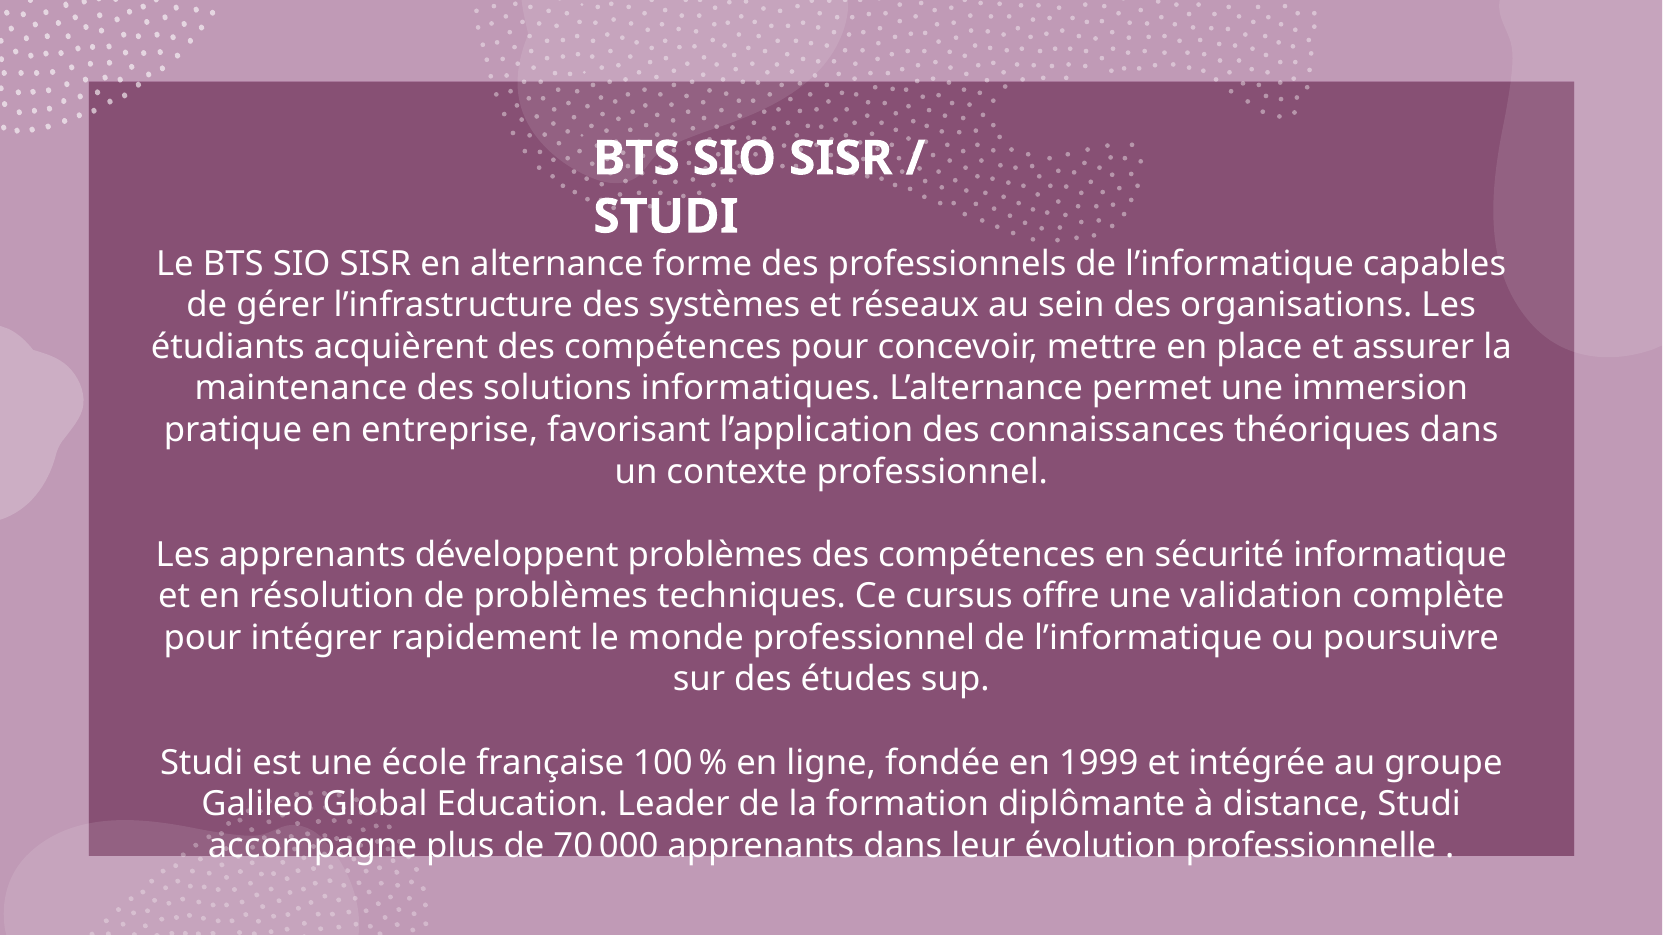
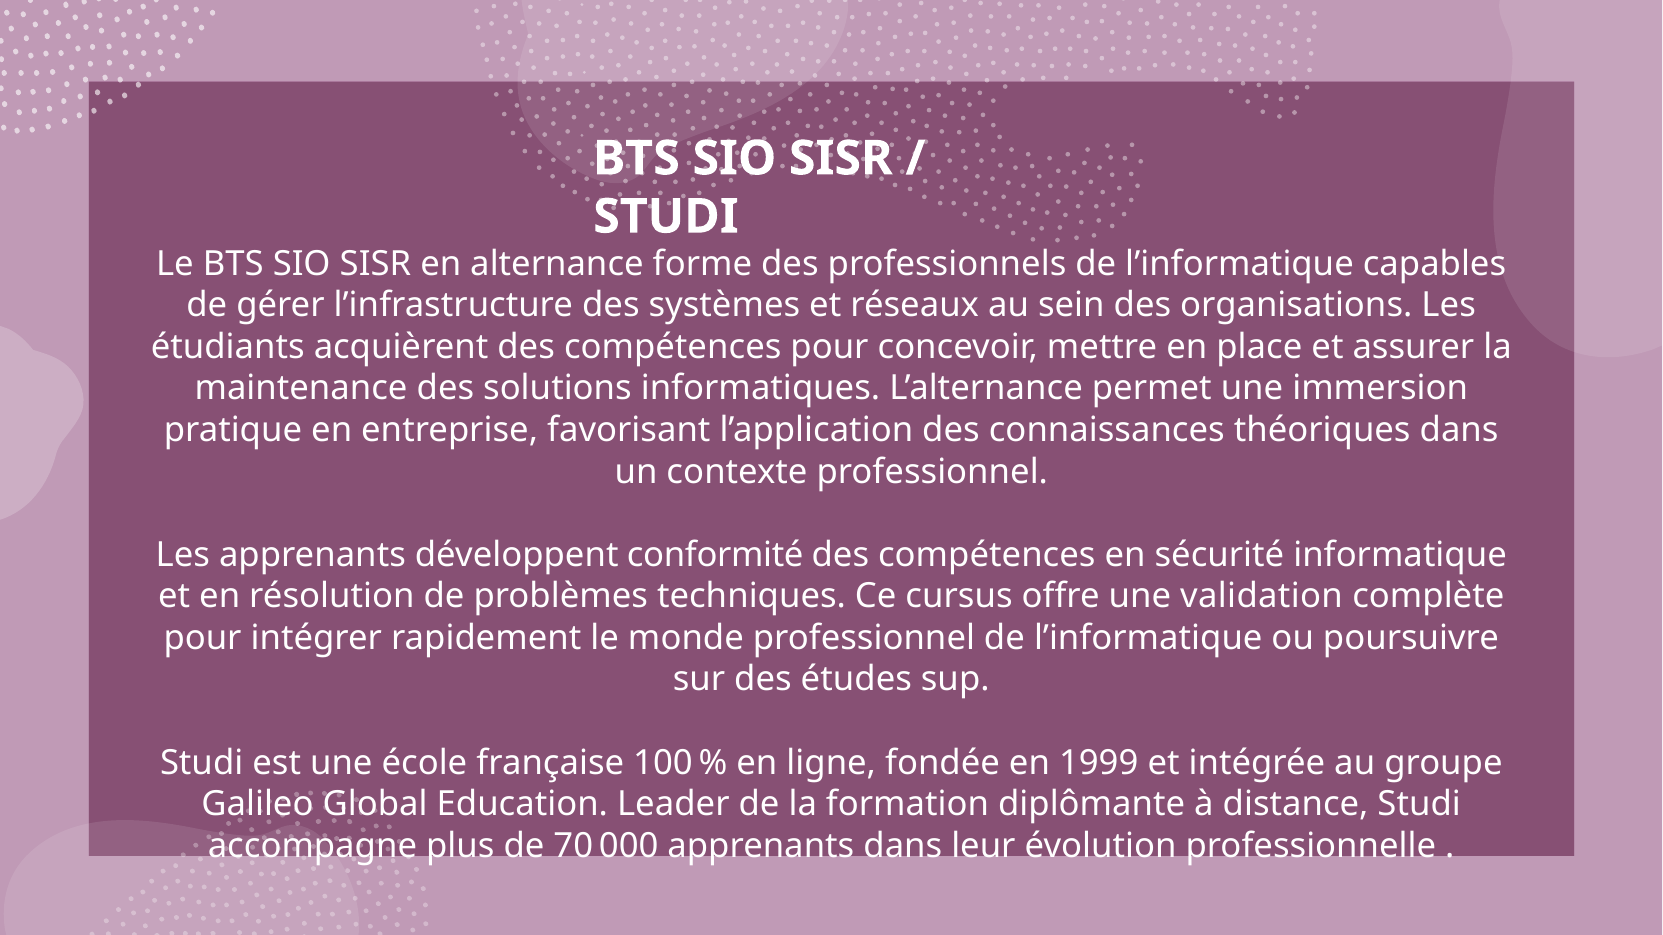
développent problèmes: problèmes -> conformité
